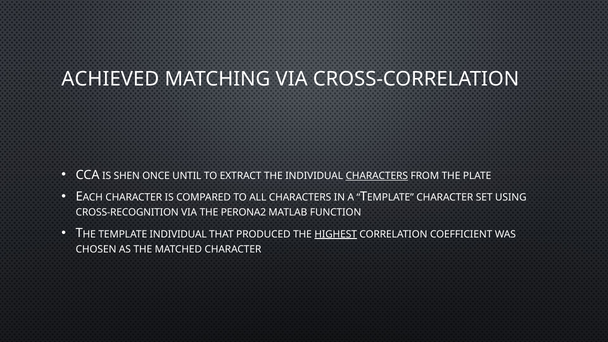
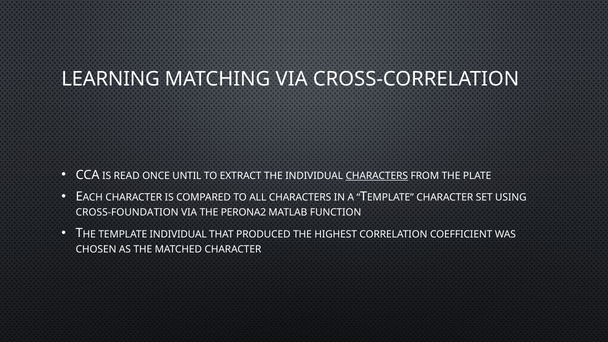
ACHIEVED: ACHIEVED -> LEARNING
SHEN: SHEN -> READ
CROSS-RECOGNITION: CROSS-RECOGNITION -> CROSS-FOUNDATION
HIGHEST underline: present -> none
